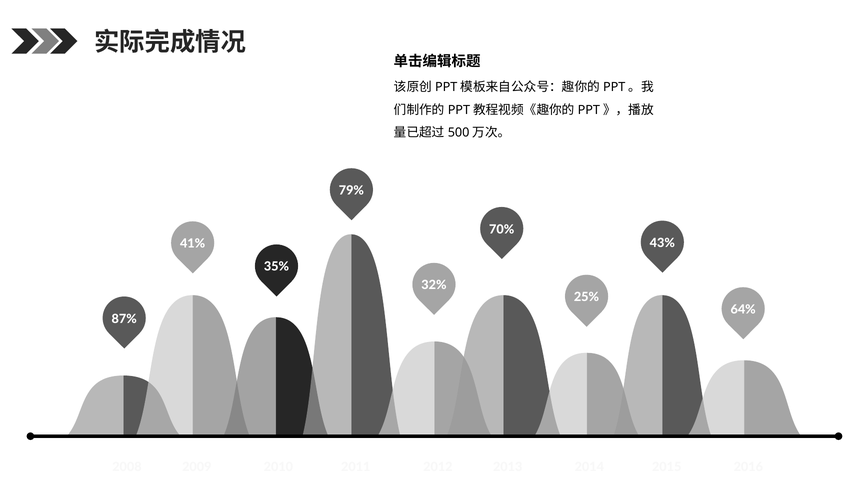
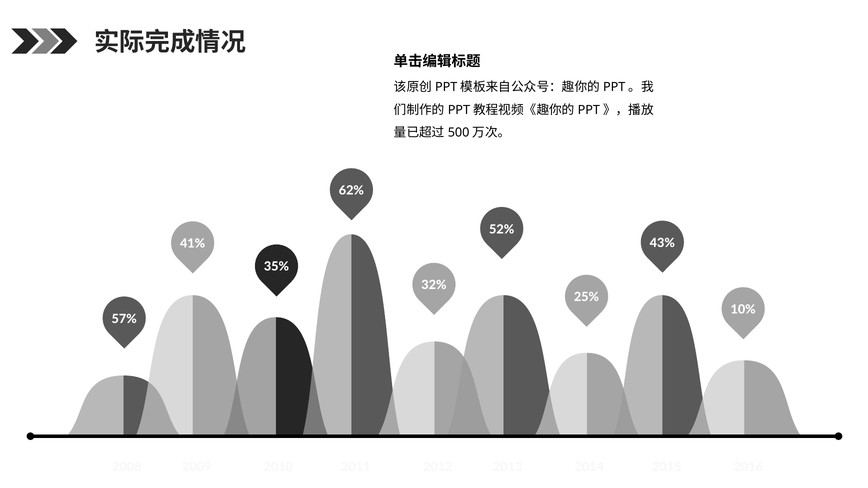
79%: 79% -> 62%
70%: 70% -> 52%
64%: 64% -> 10%
87%: 87% -> 57%
